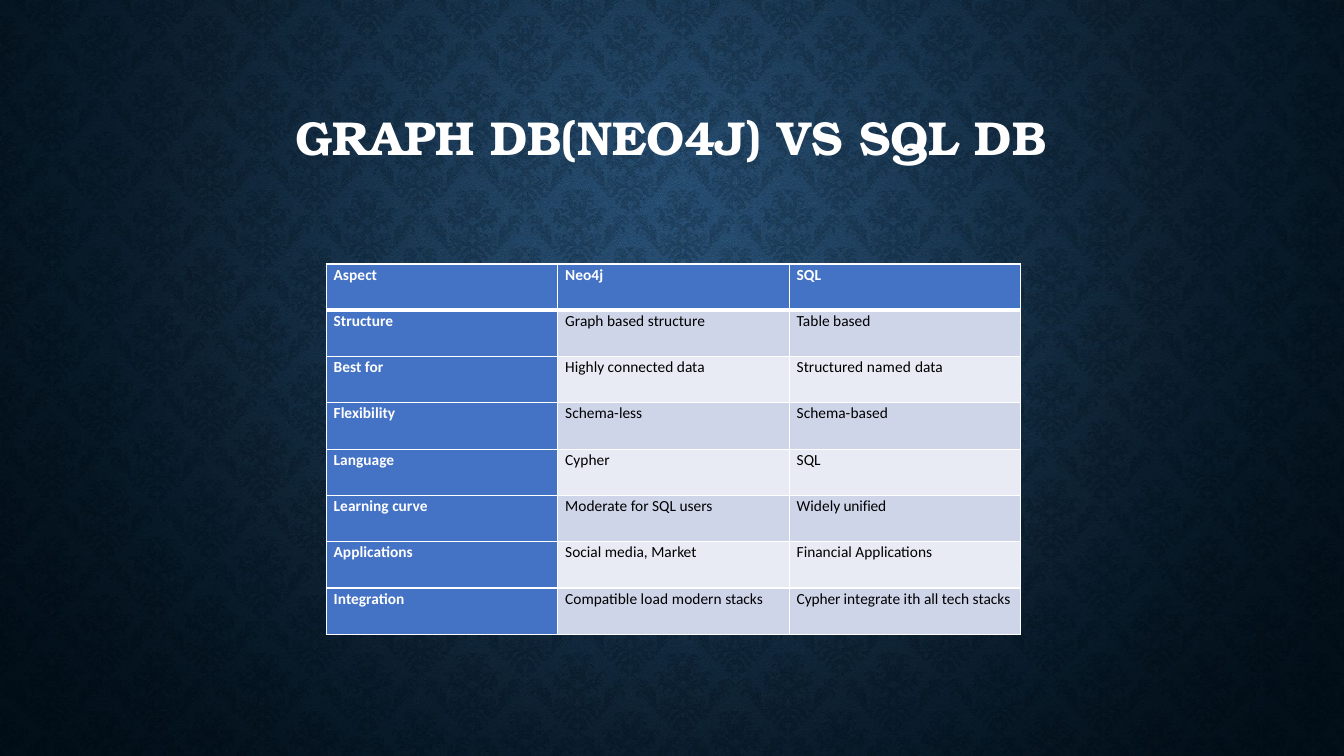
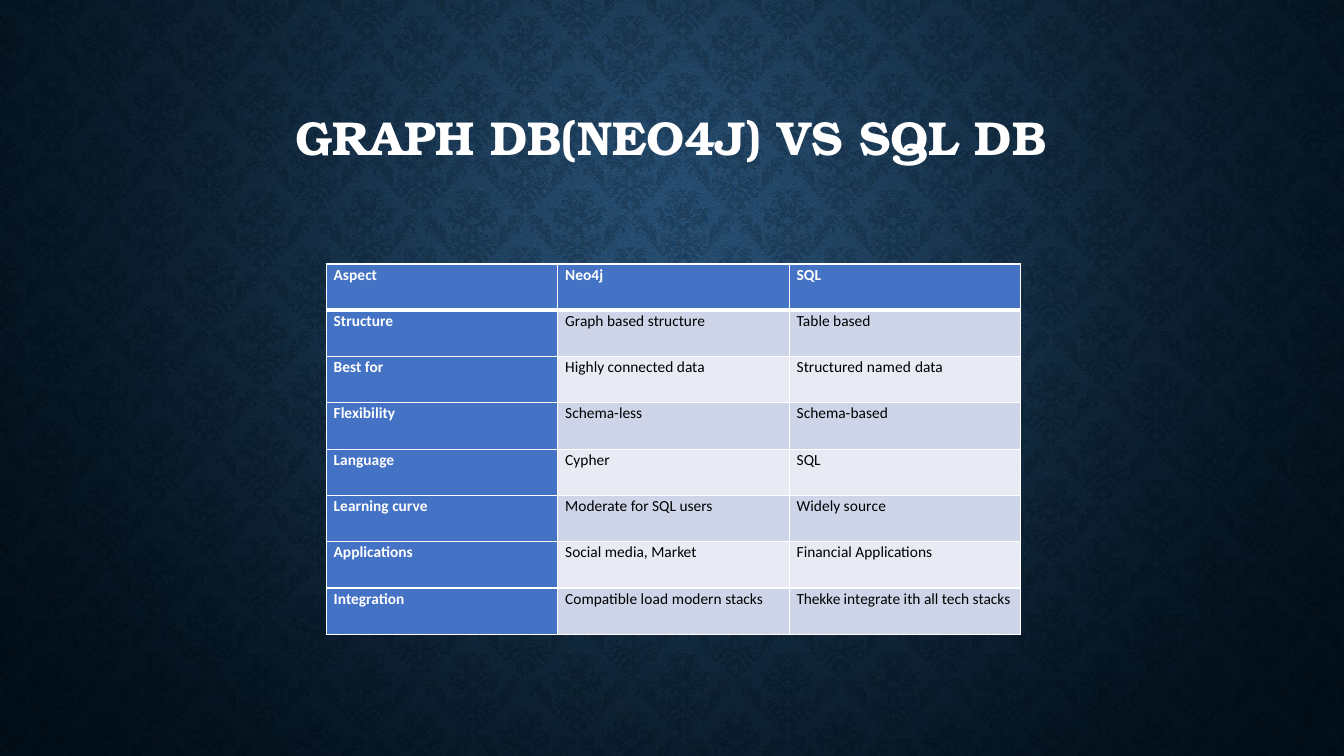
unified: unified -> source
stacks Cypher: Cypher -> Thekke
